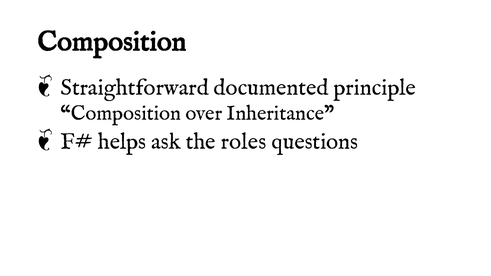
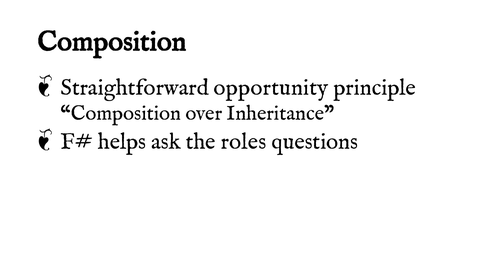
documented: documented -> opportunity
